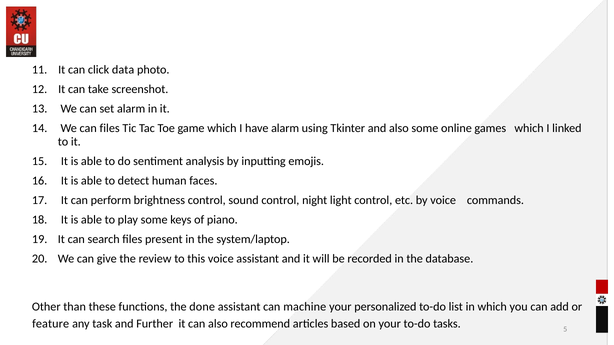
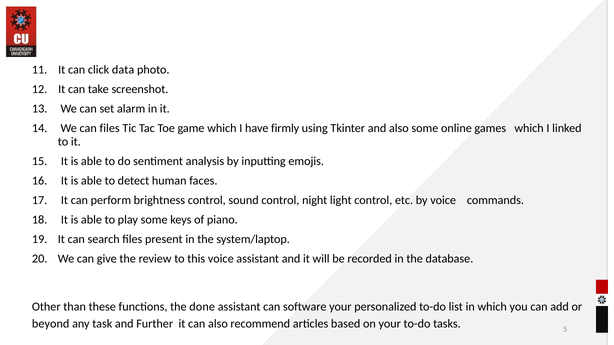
have alarm: alarm -> firmly
machine: machine -> software
feature: feature -> beyond
